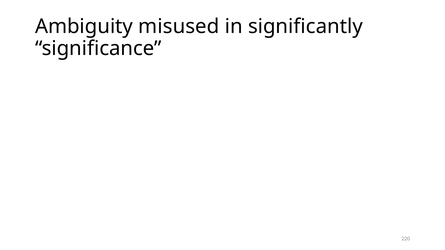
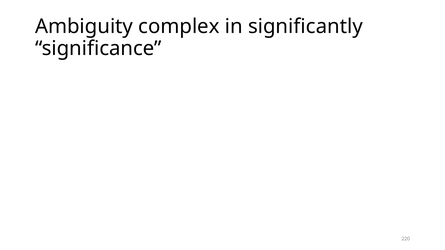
misused: misused -> complex
